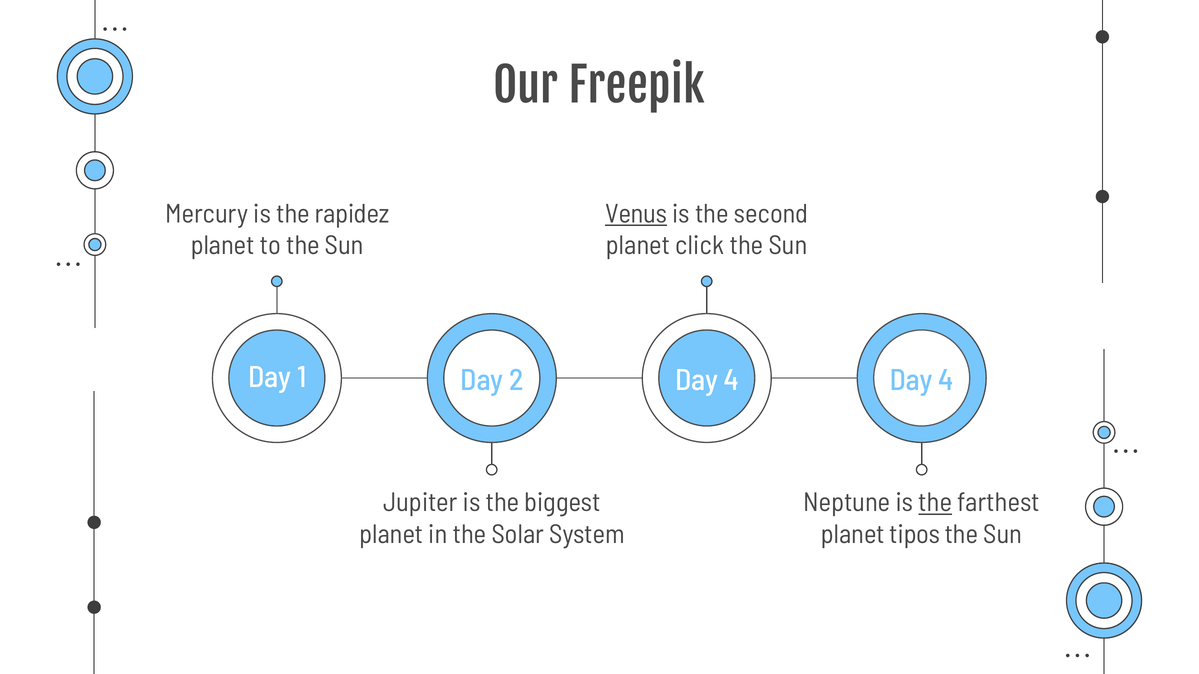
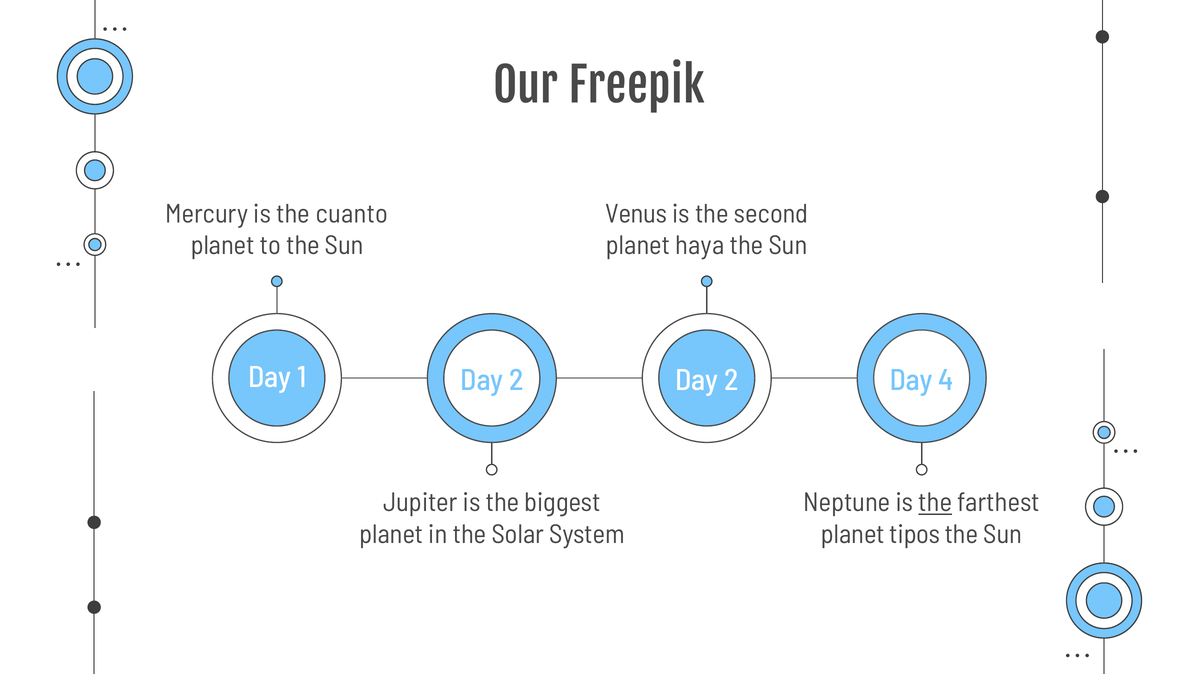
rapidez: rapidez -> cuanto
Venus underline: present -> none
click: click -> haya
2 Day 4: 4 -> 2
